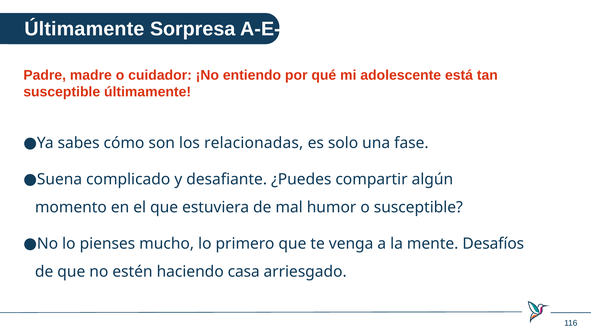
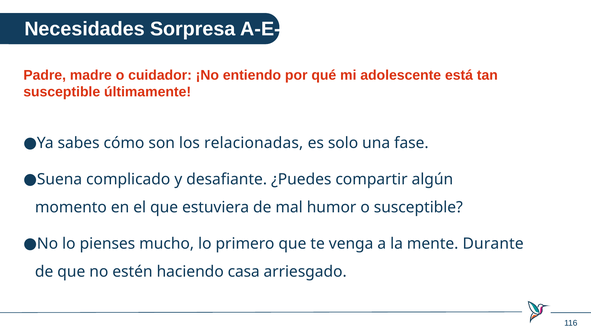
Últimamente at (84, 29): Últimamente -> Necesidades
Desafíos: Desafíos -> Durante
